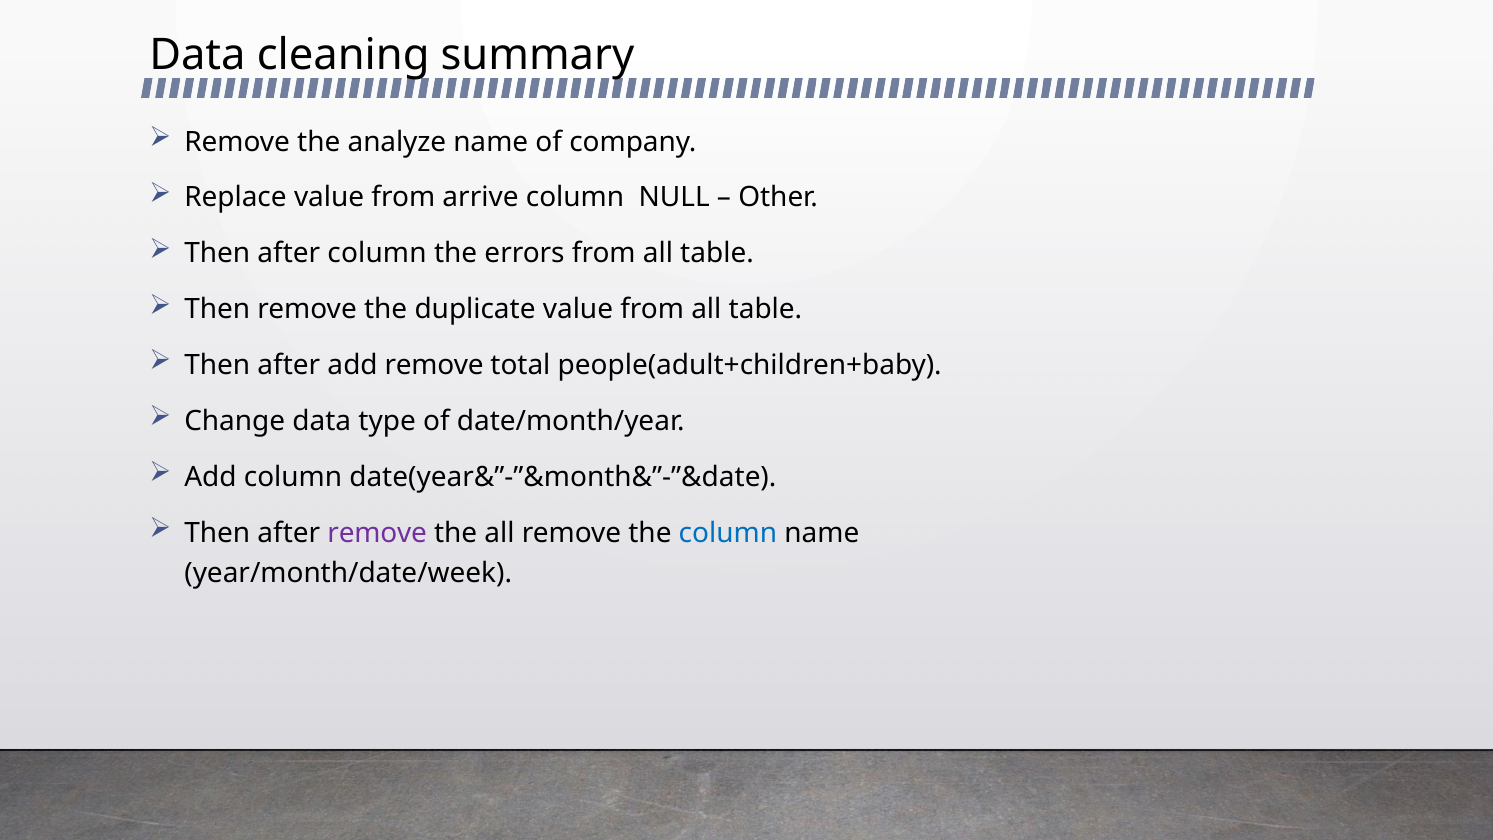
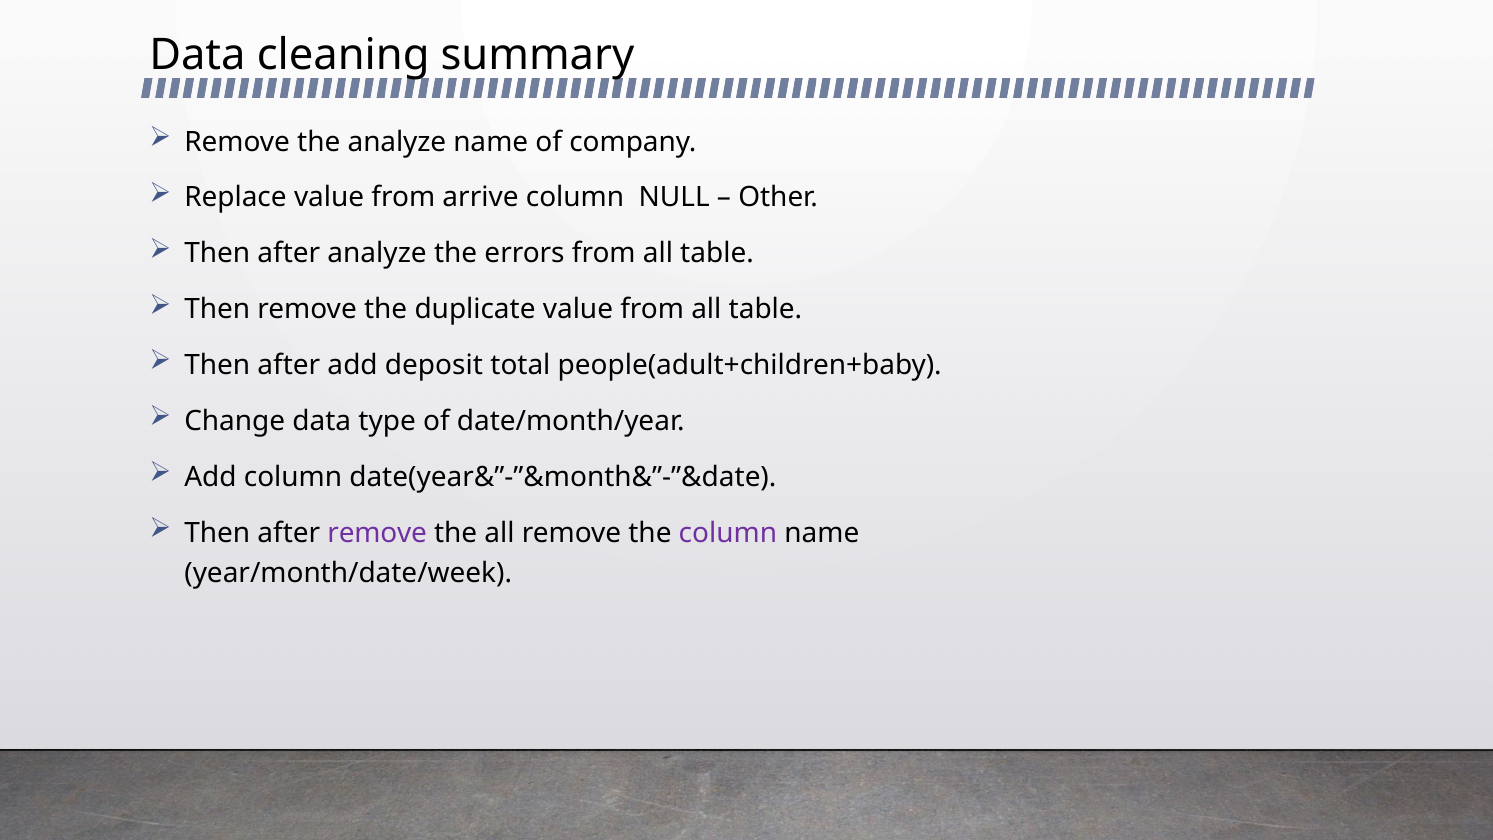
after column: column -> analyze
add remove: remove -> deposit
column at (728, 533) colour: blue -> purple
